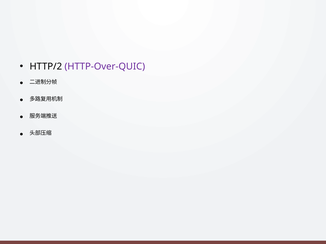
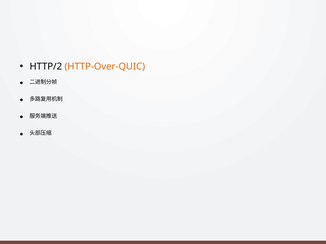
HTTP-Over-QUIC colour: purple -> orange
